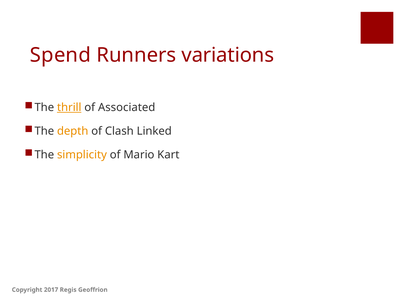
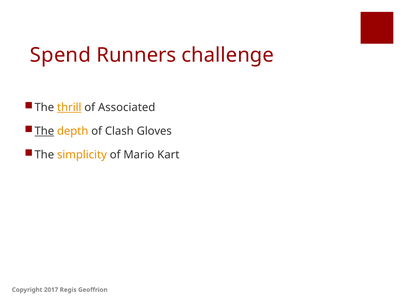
variations: variations -> challenge
The at (44, 131) underline: none -> present
Linked: Linked -> Gloves
